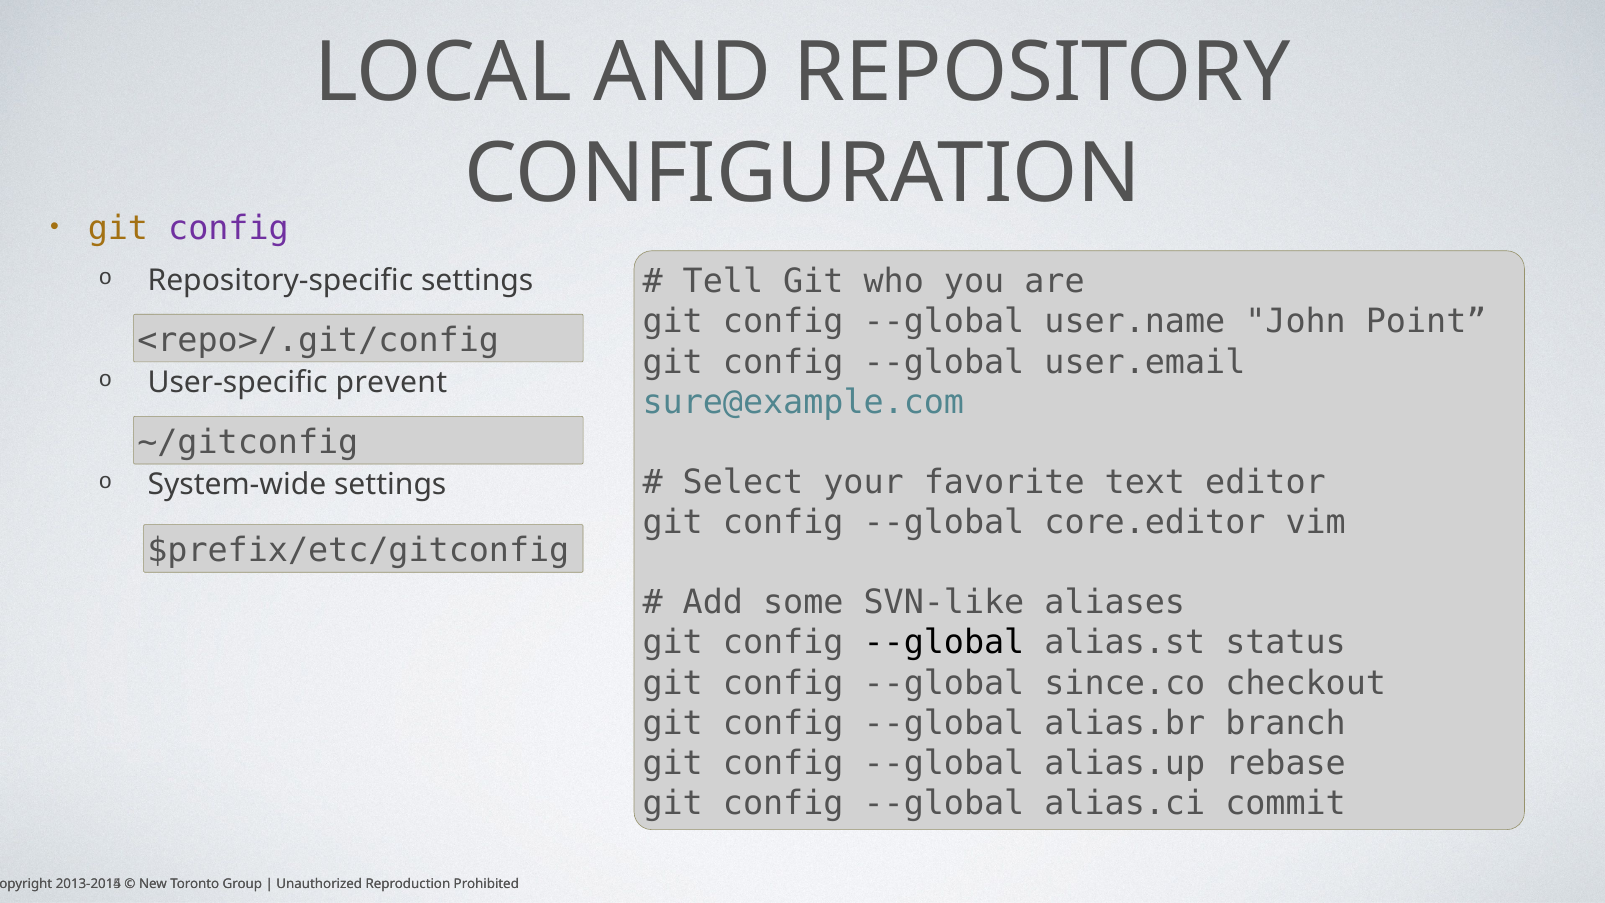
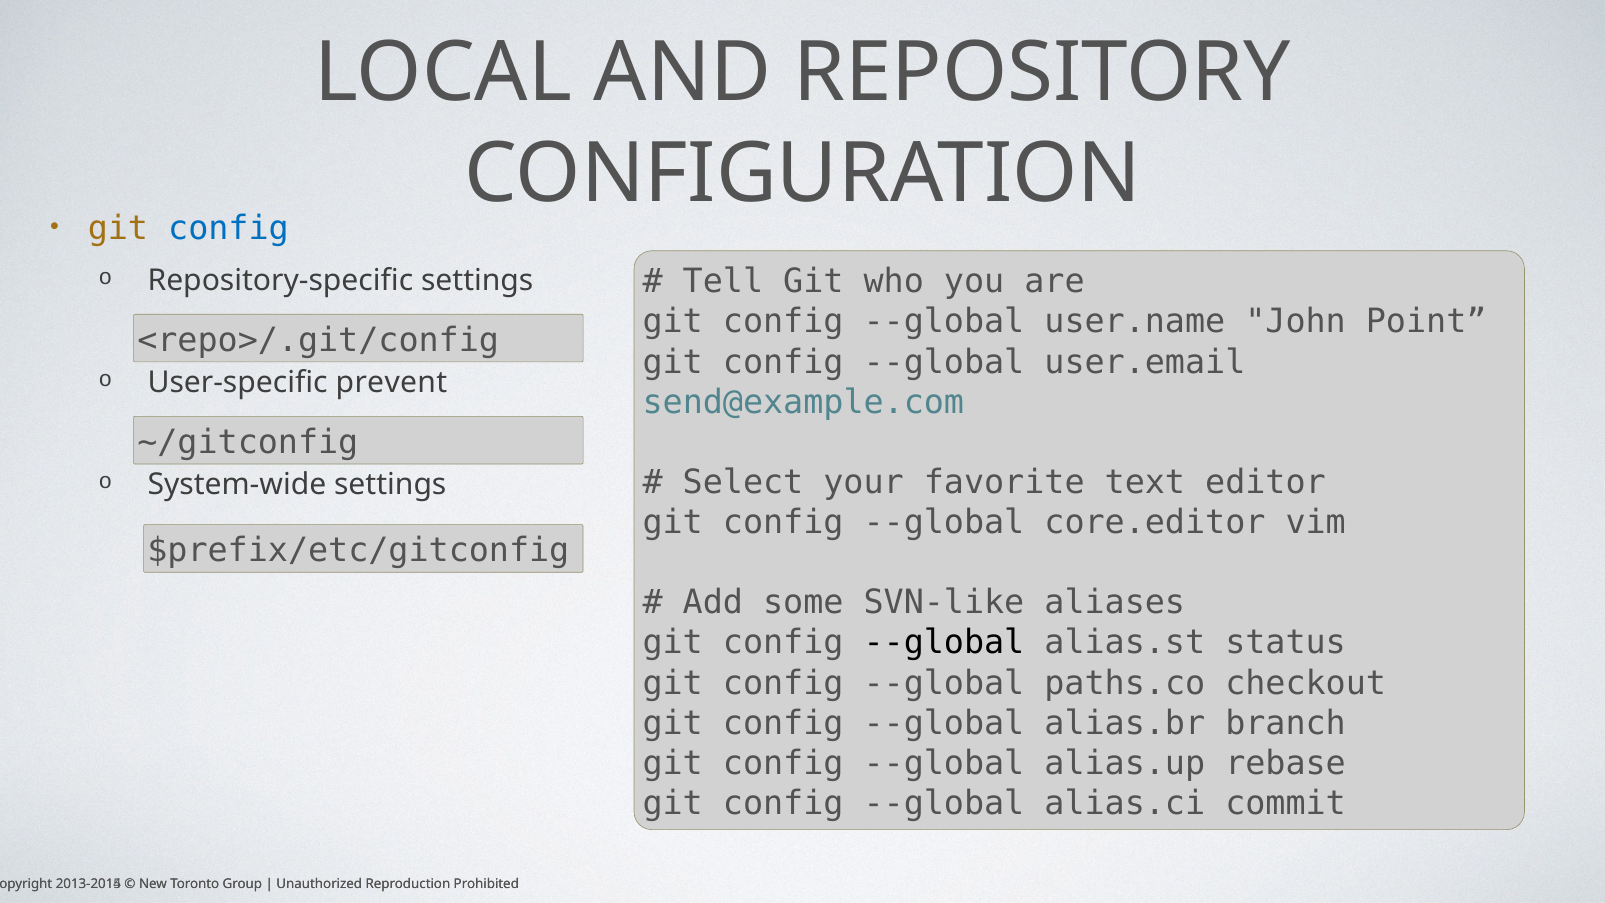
config at (228, 228) colour: purple -> blue
sure@example.com: sure@example.com -> send@example.com
since.co: since.co -> paths.co
